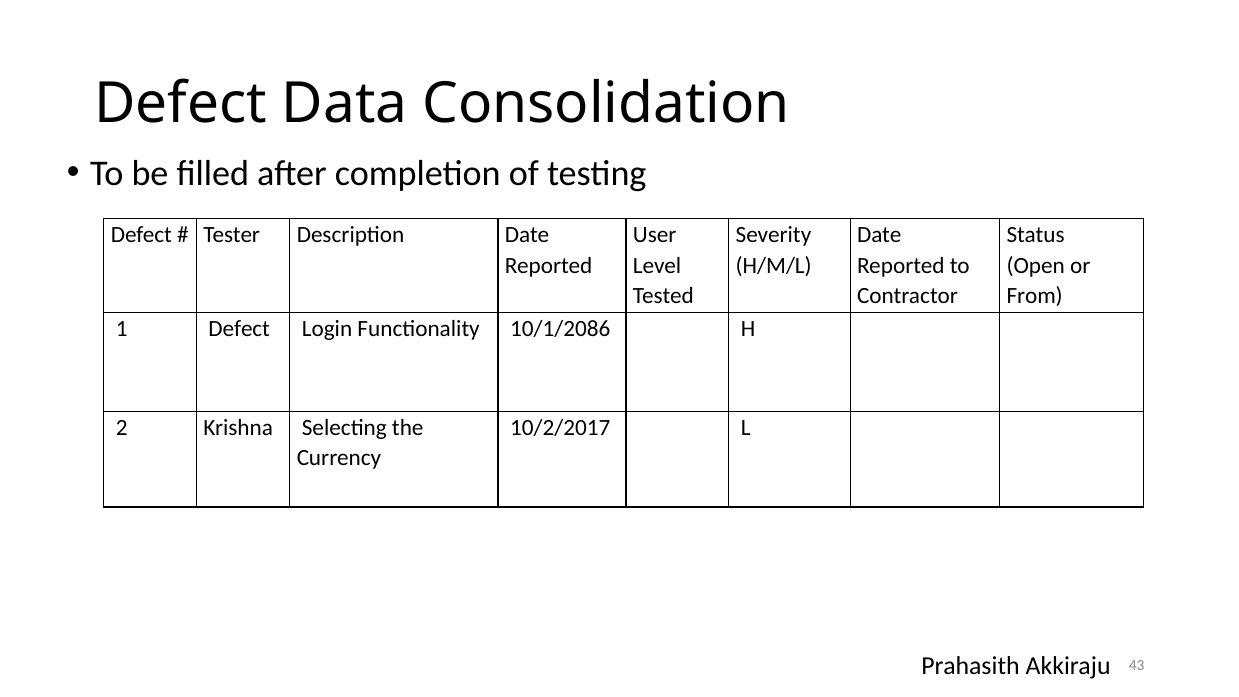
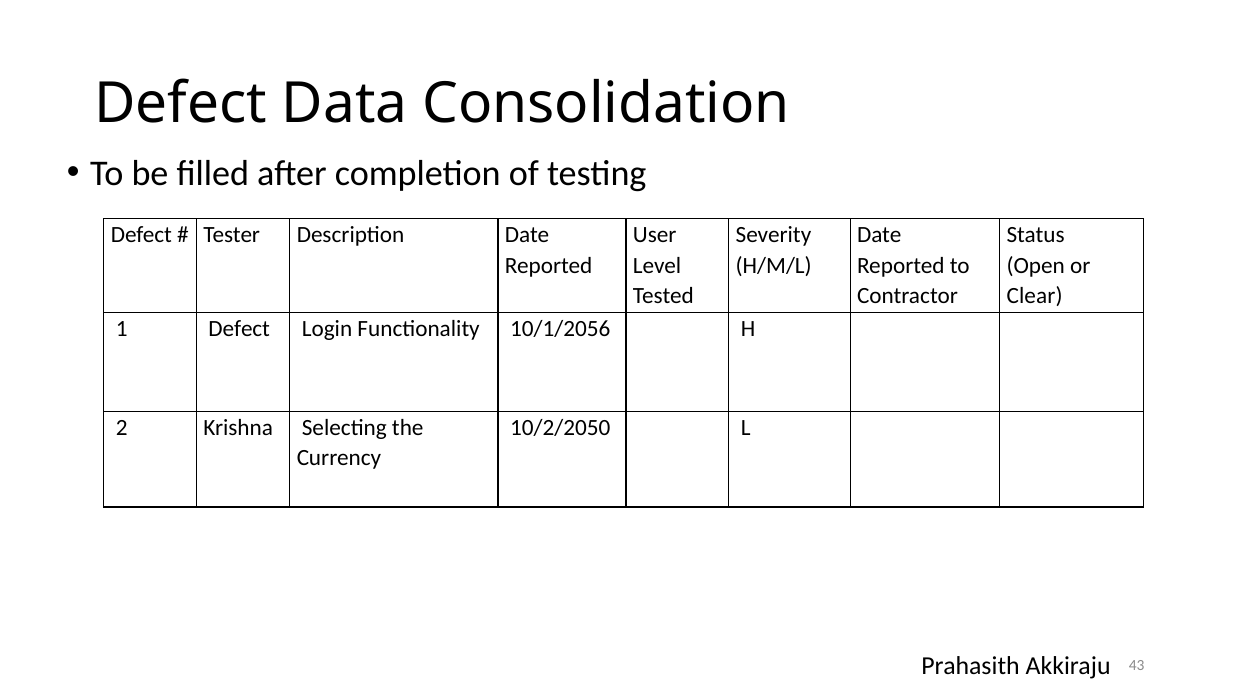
From: From -> Clear
10/1/2086: 10/1/2086 -> 10/1/2056
10/2/2017: 10/2/2017 -> 10/2/2050
